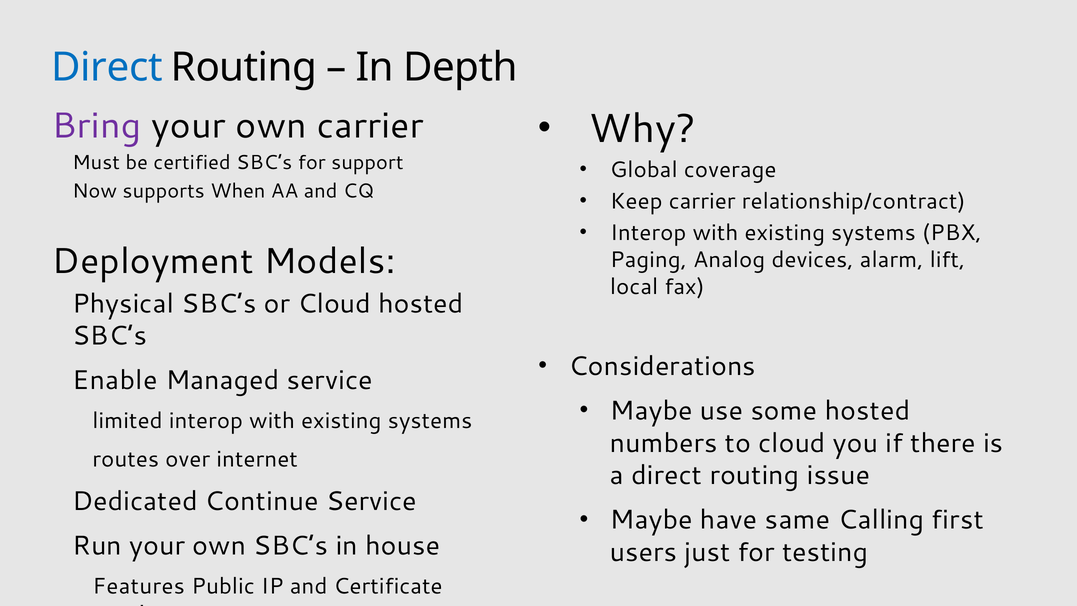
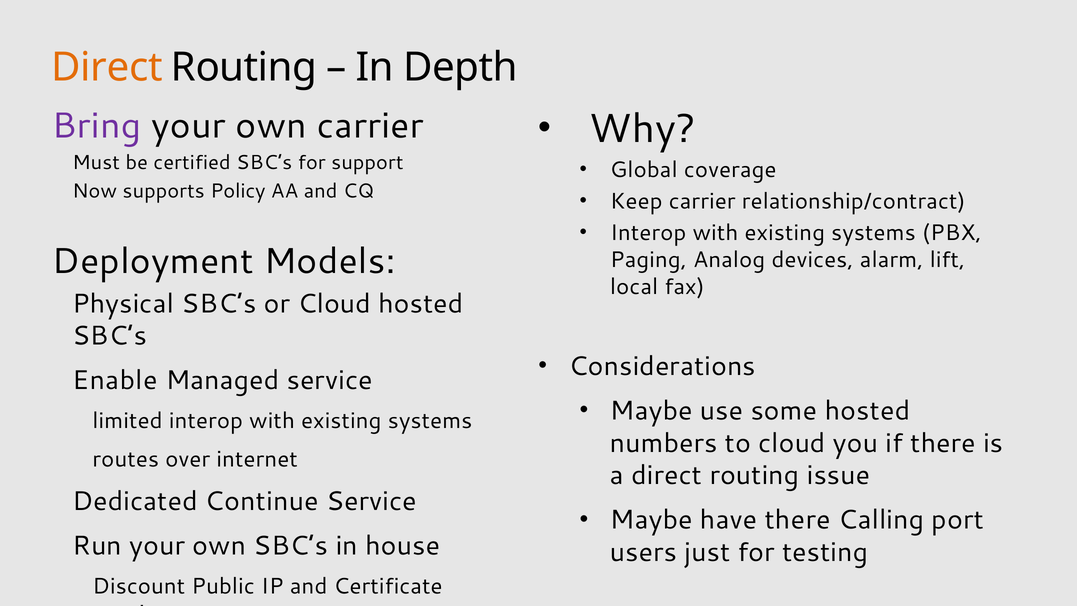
Direct at (107, 67) colour: blue -> orange
When: When -> Policy
have same: same -> there
first: first -> port
Features: Features -> Discount
